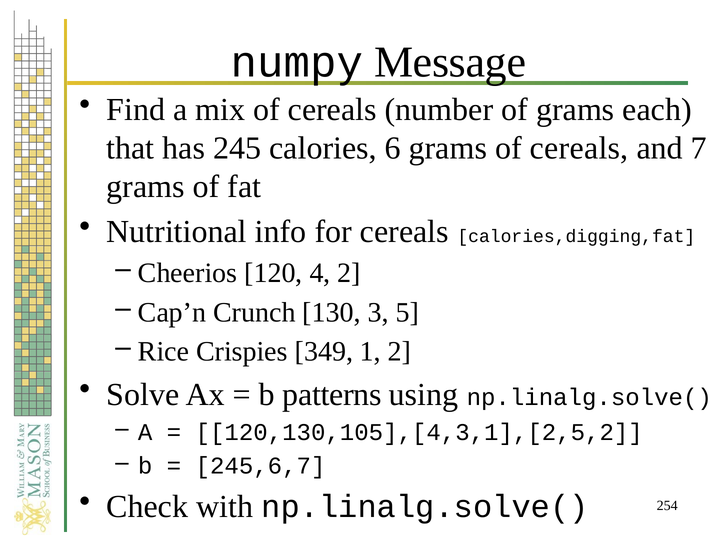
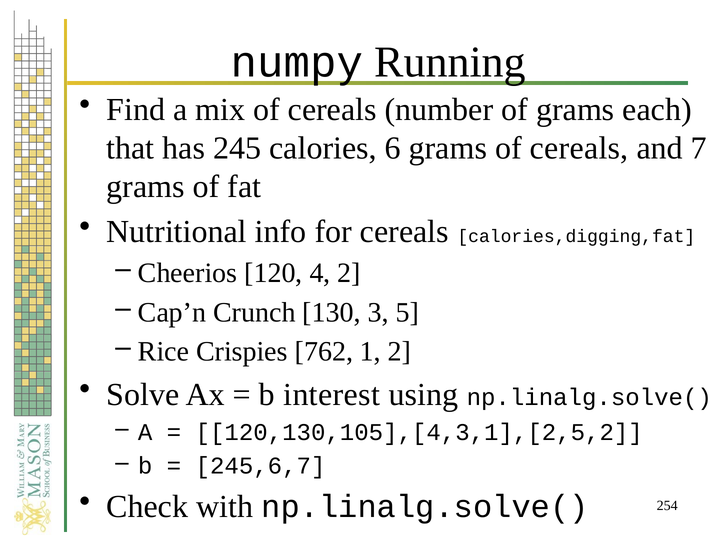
Message: Message -> Running
349: 349 -> 762
patterns: patterns -> interest
